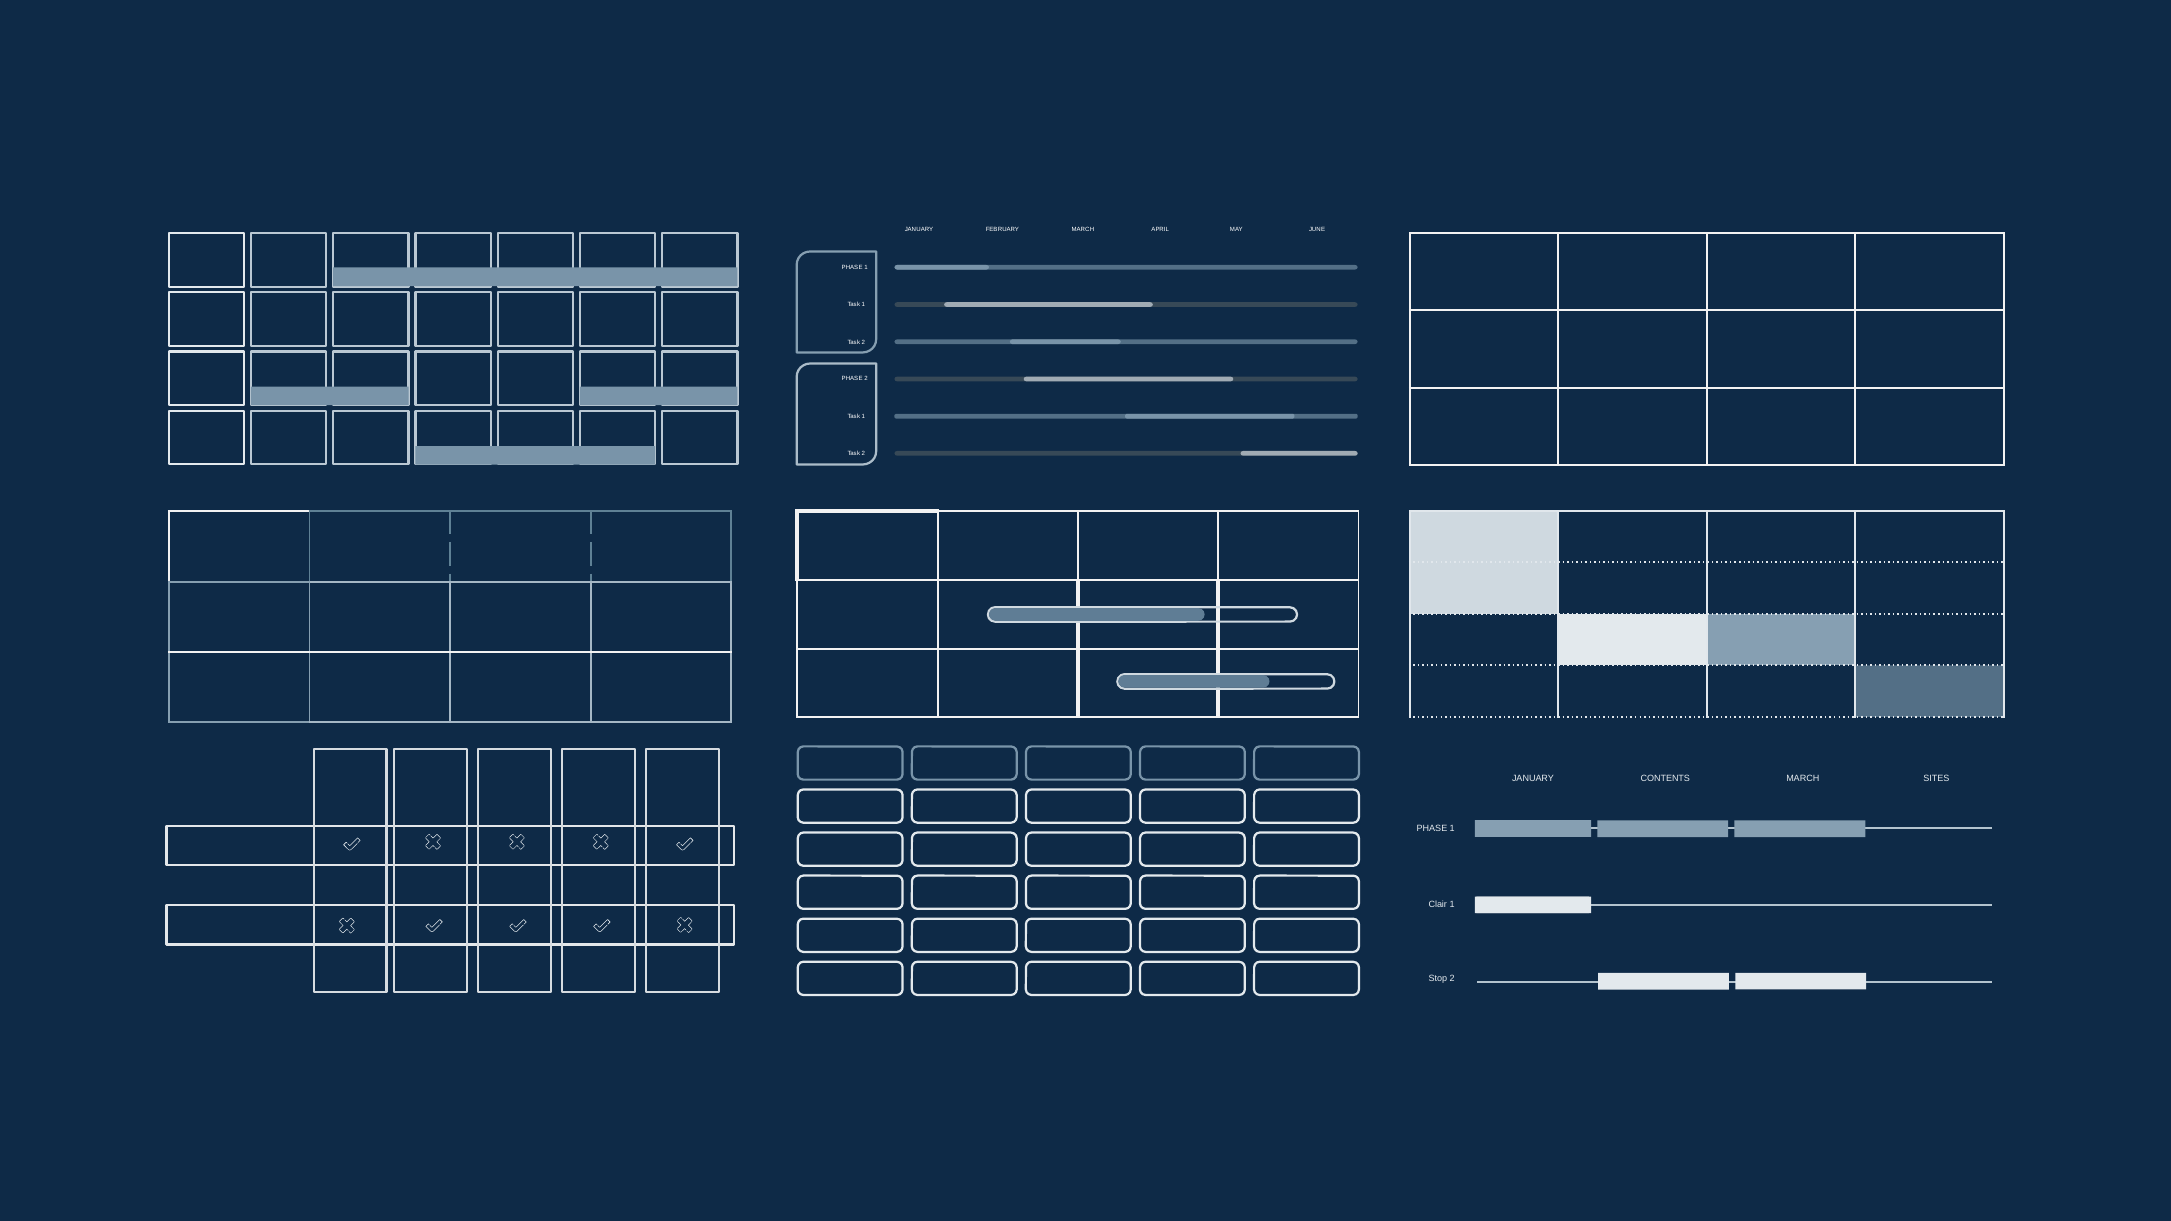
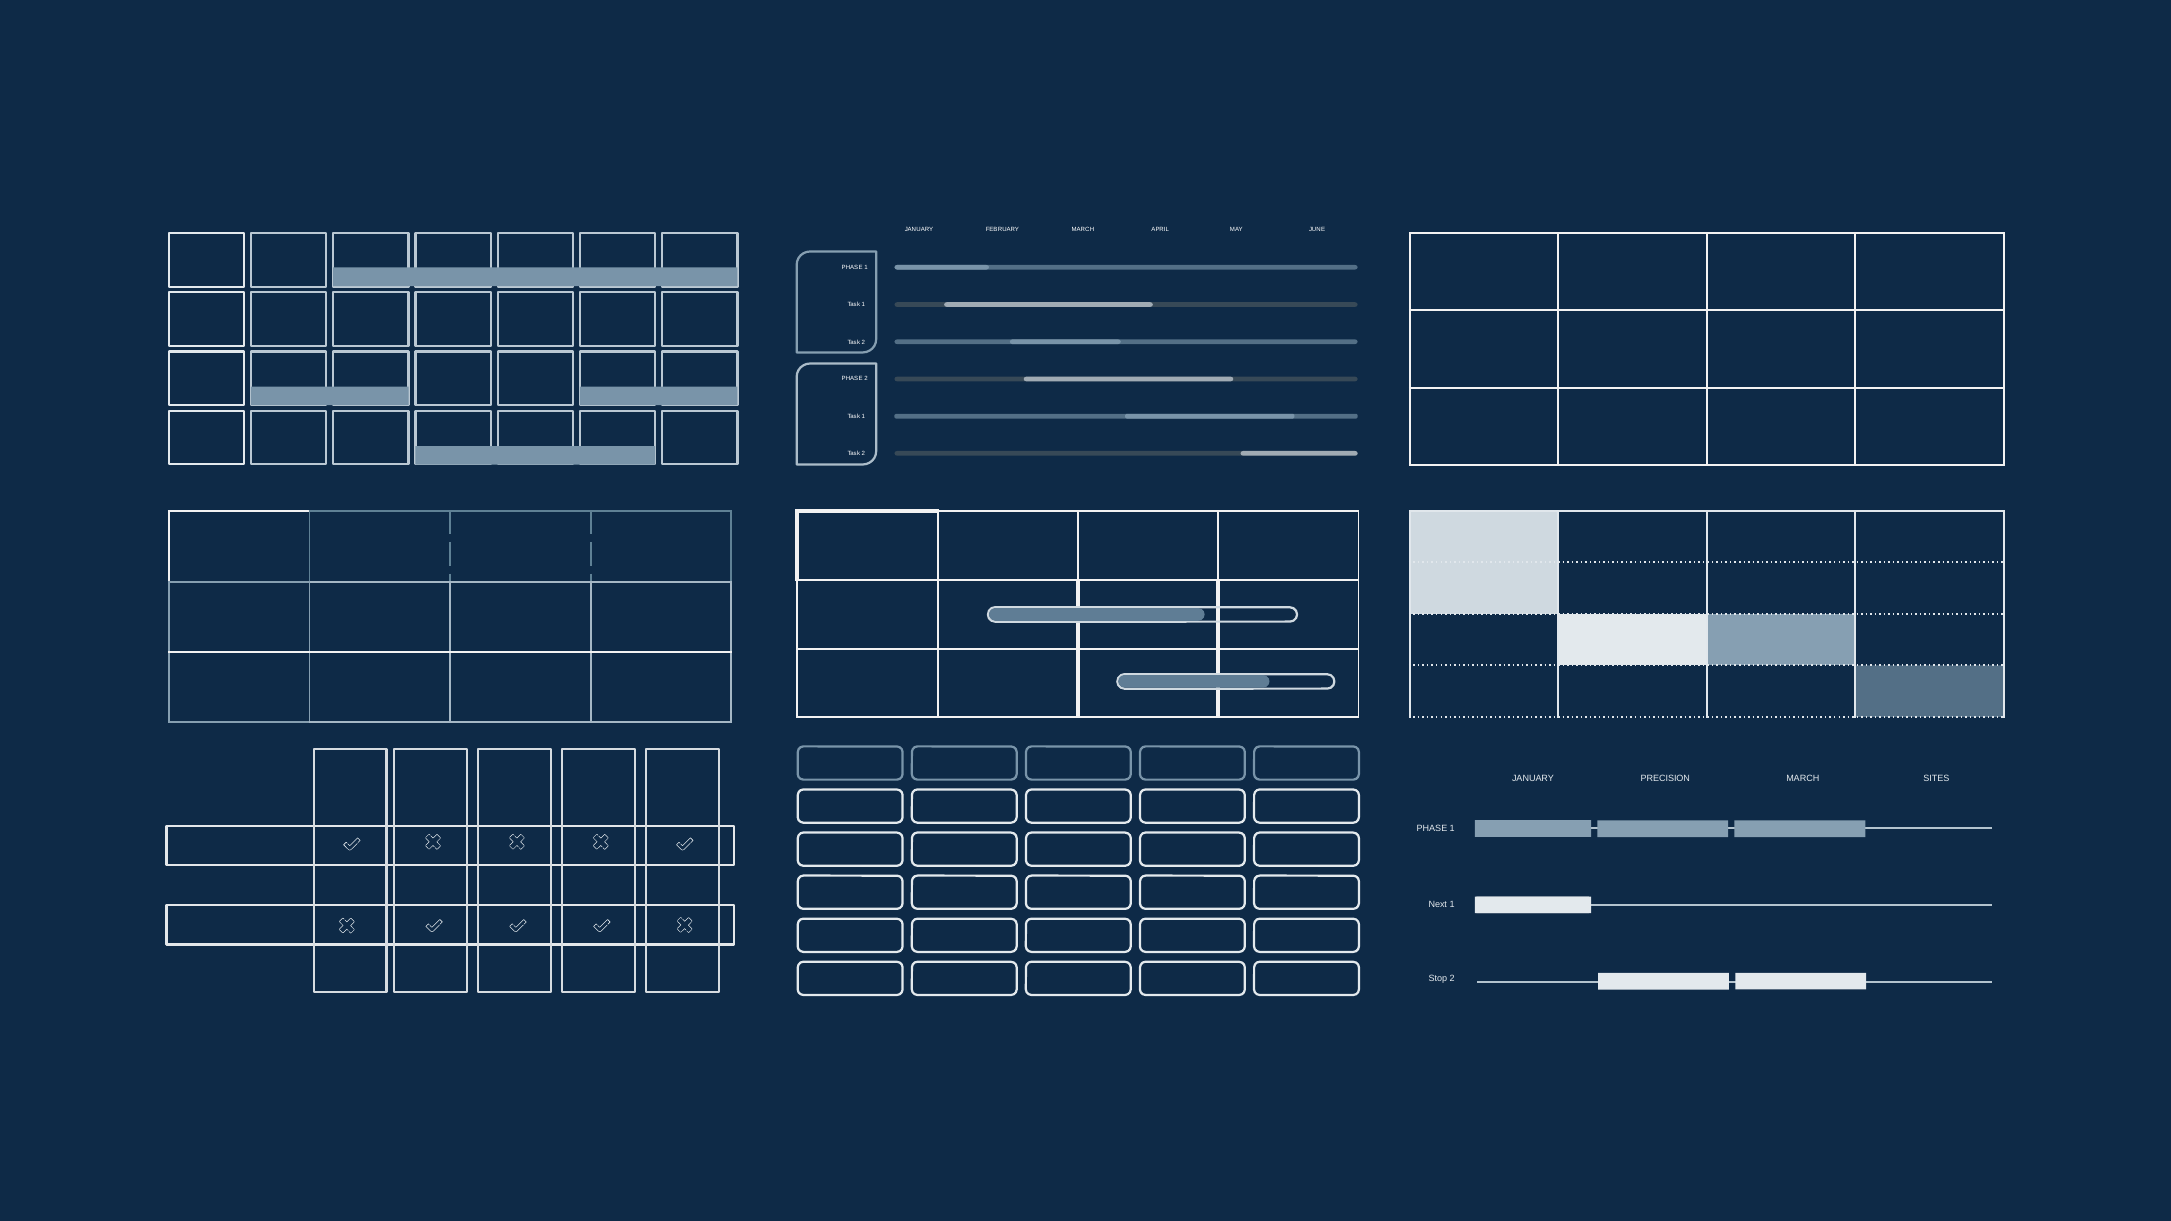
CONTENTS: CONTENTS -> PRECISION
Clair: Clair -> Next
